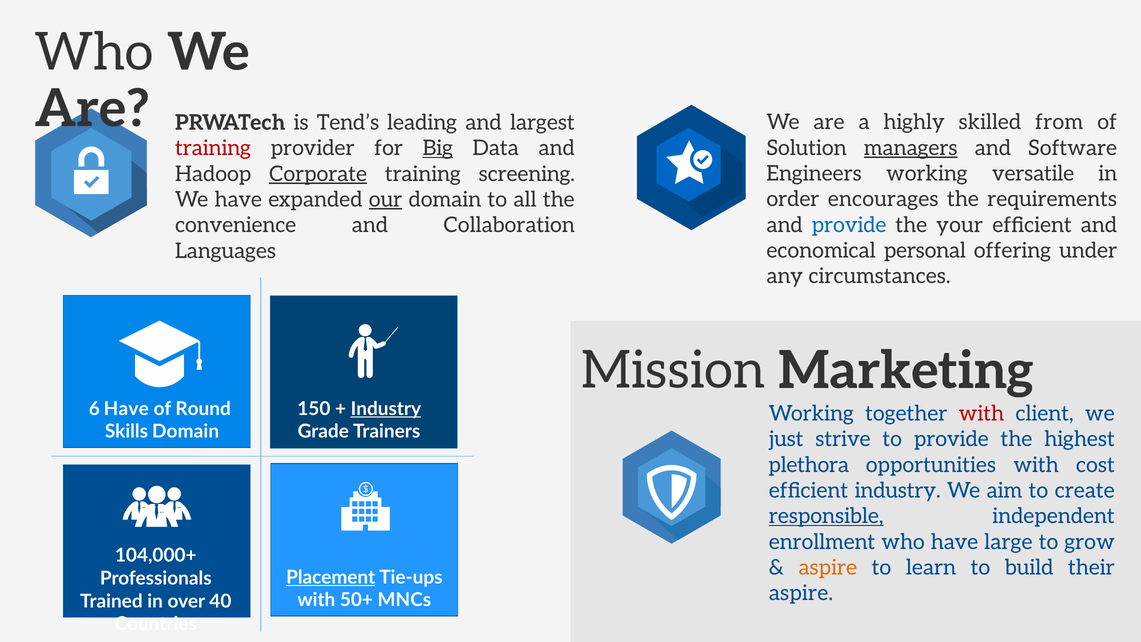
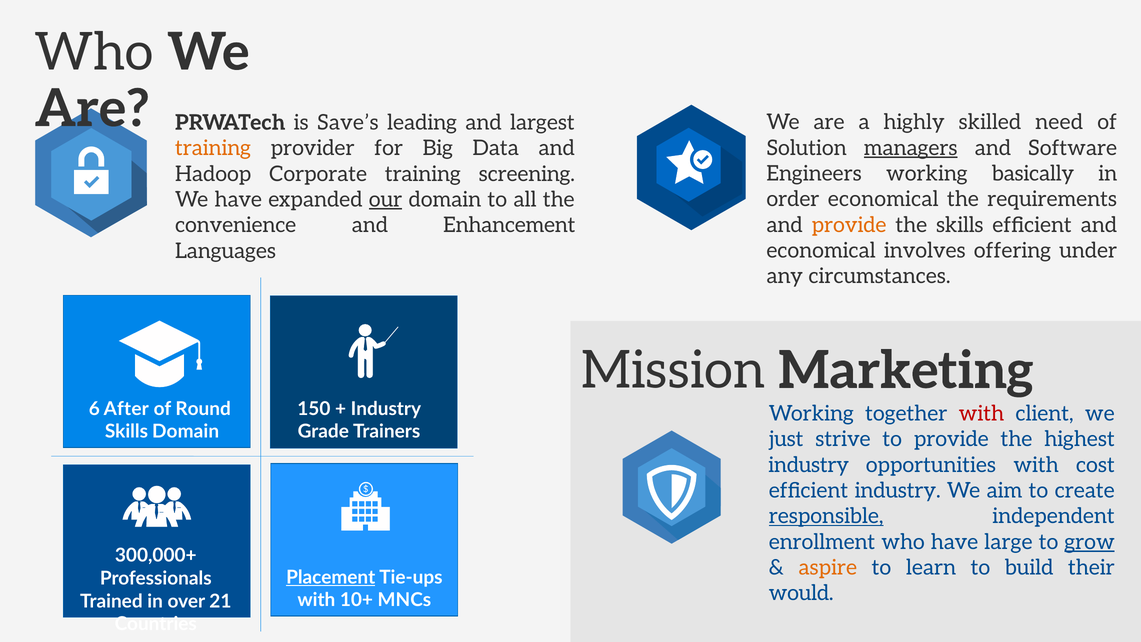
Tend’s: Tend’s -> Save’s
from: from -> need
training at (213, 148) colour: red -> orange
Big underline: present -> none
versatile: versatile -> basically
Corporate underline: present -> none
order encourages: encourages -> economical
provide at (849, 225) colour: blue -> orange
the your: your -> skills
Collaboration: Collaboration -> Enhancement
personal: personal -> involves
6 Have: Have -> After
Industry at (386, 409) underline: present -> none
plethora at (809, 465): plethora -> industry
grow underline: none -> present
104,000+: 104,000+ -> 300,000+
aspire at (801, 593): aspire -> would
50+: 50+ -> 10+
40: 40 -> 21
